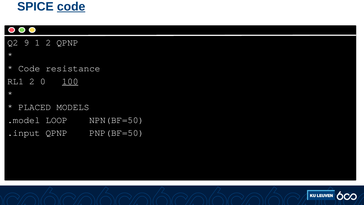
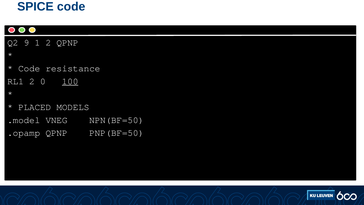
code at (71, 7) underline: present -> none
LOOP: LOOP -> VNEG
.input: .input -> .opamp
